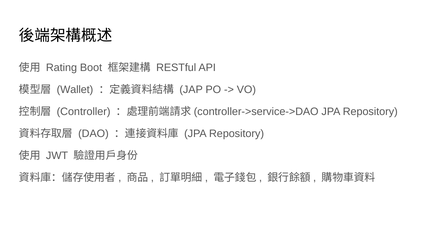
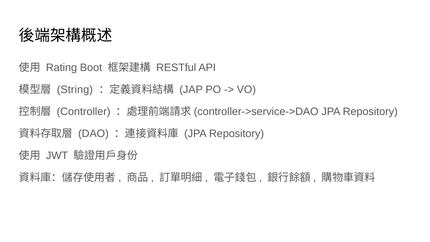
Wallet: Wallet -> String
